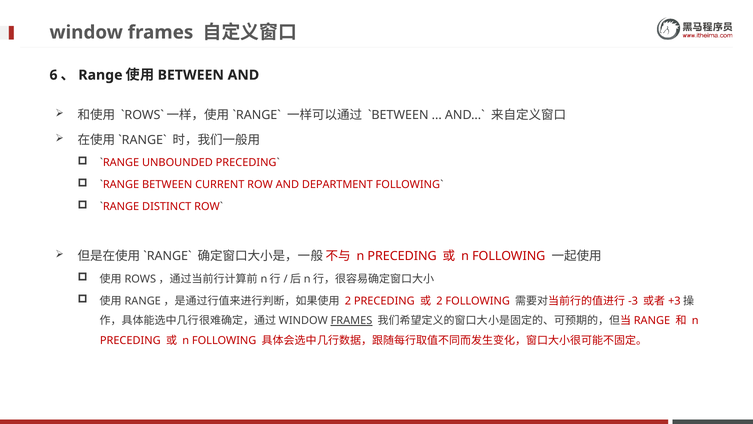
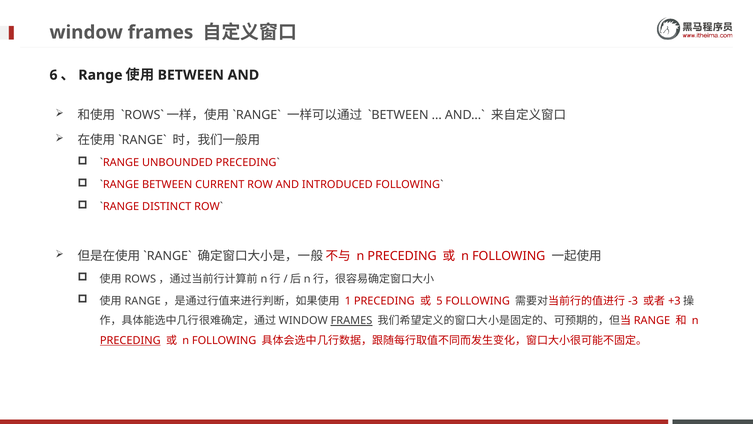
DEPARTMENT: DEPARTMENT -> INTRODUCED
2 at (348, 301): 2 -> 1
2 at (439, 301): 2 -> 5
PRECEDING at (130, 340) underline: none -> present
